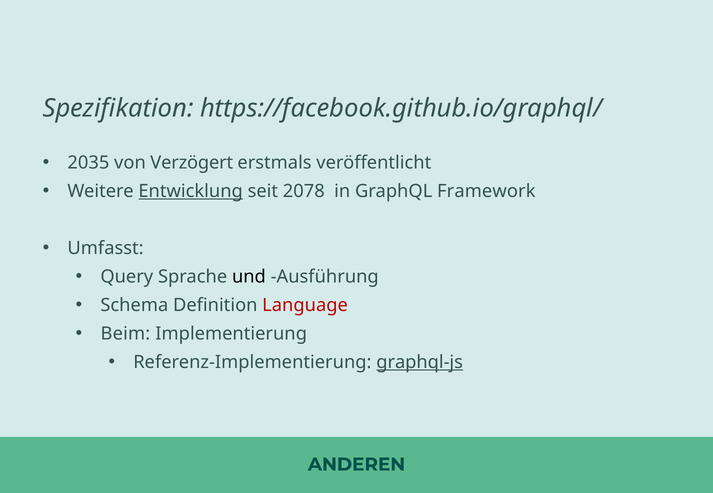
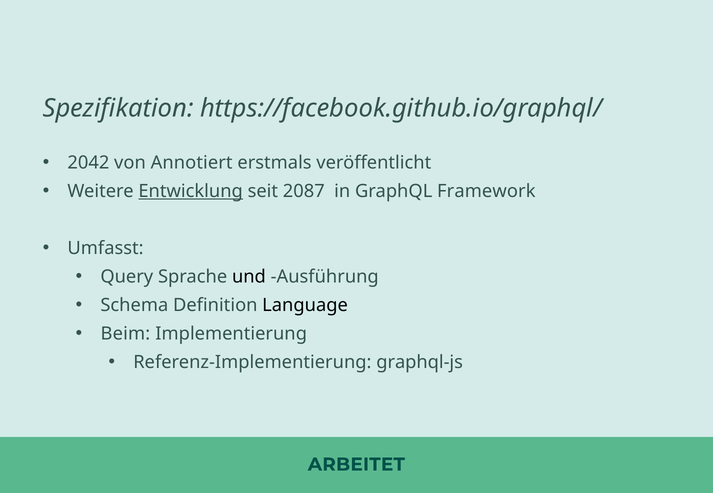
2035: 2035 -> 2042
Verzögert: Verzögert -> Annotiert
2078: 2078 -> 2087
Language colour: red -> black
graphql-js underline: present -> none
ANDEREN: ANDEREN -> ARBEITET
